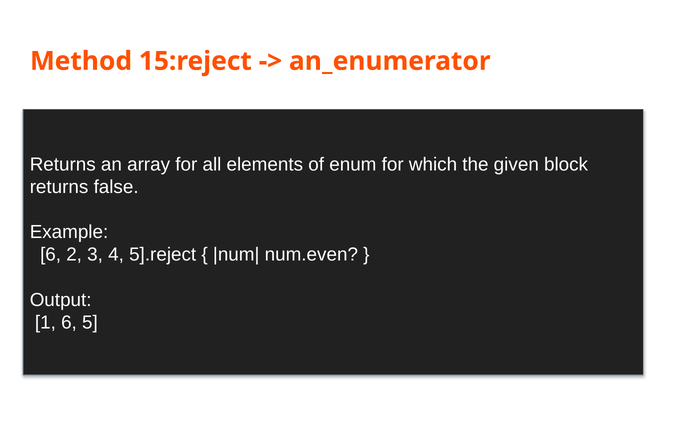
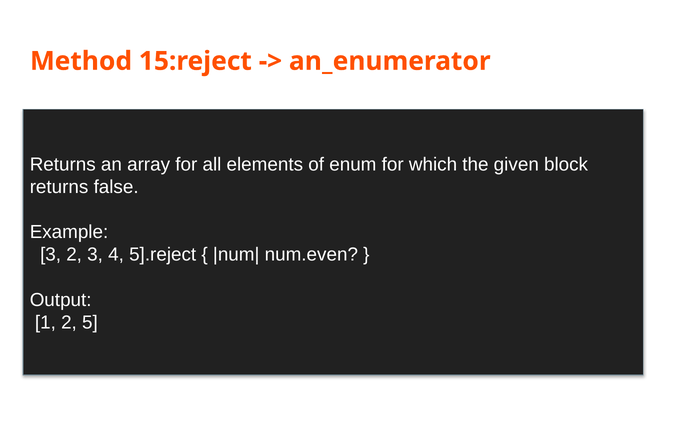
6 at (51, 255): 6 -> 3
1 6: 6 -> 2
